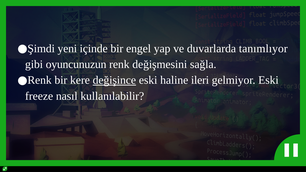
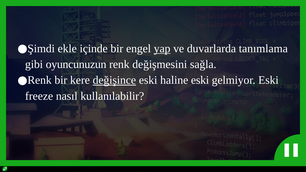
yeni: yeni -> ekle
yap underline: none -> present
tanımlıyor: tanımlıyor -> tanımlama
haline ileri: ileri -> eski
